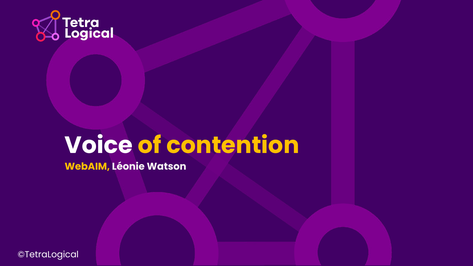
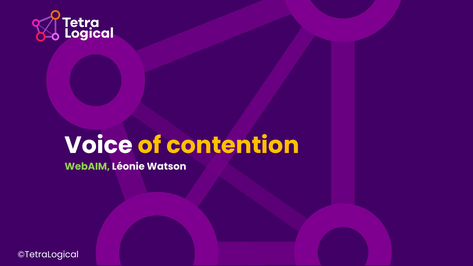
WebAIM colour: yellow -> light green
